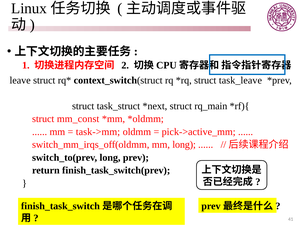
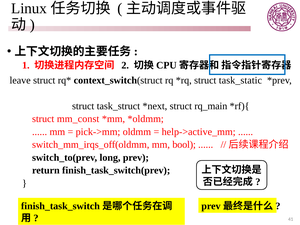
task_leave: task_leave -> task_static
task->mm: task->mm -> pick->mm
pick->active_mm: pick->active_mm -> help->active_mm
mm long: long -> bool
